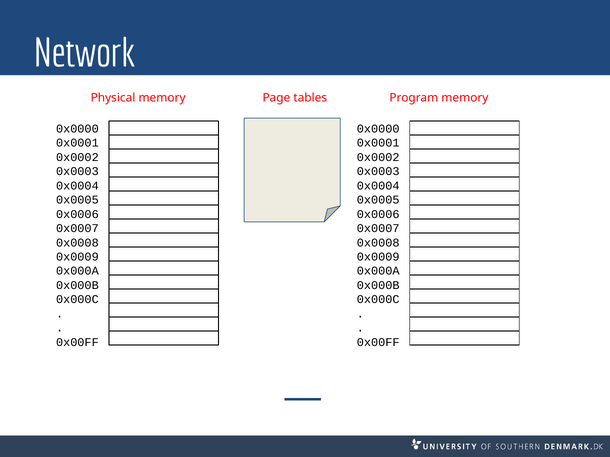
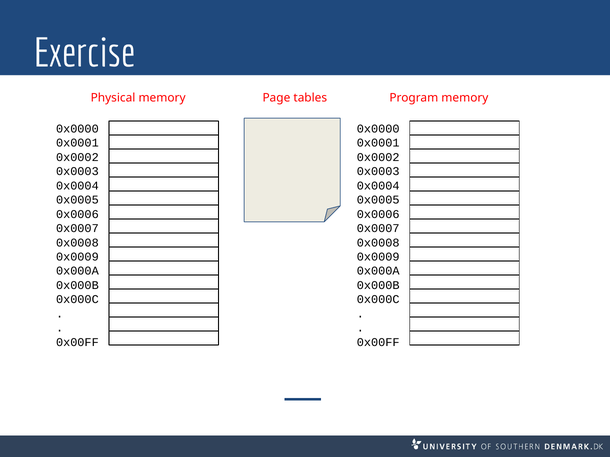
Network: Network -> Exercise
